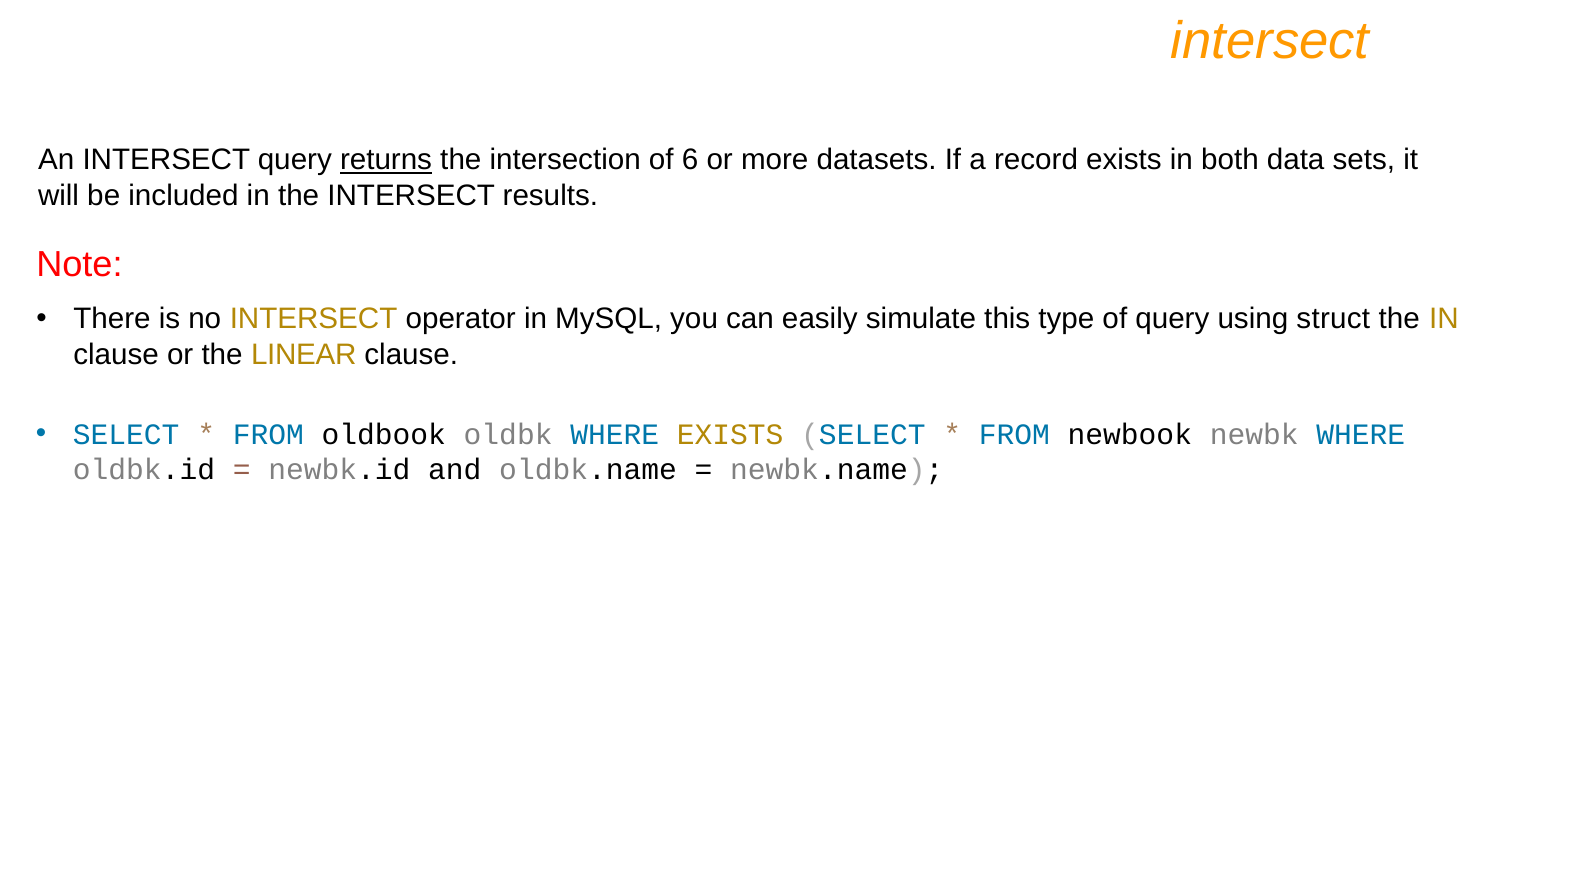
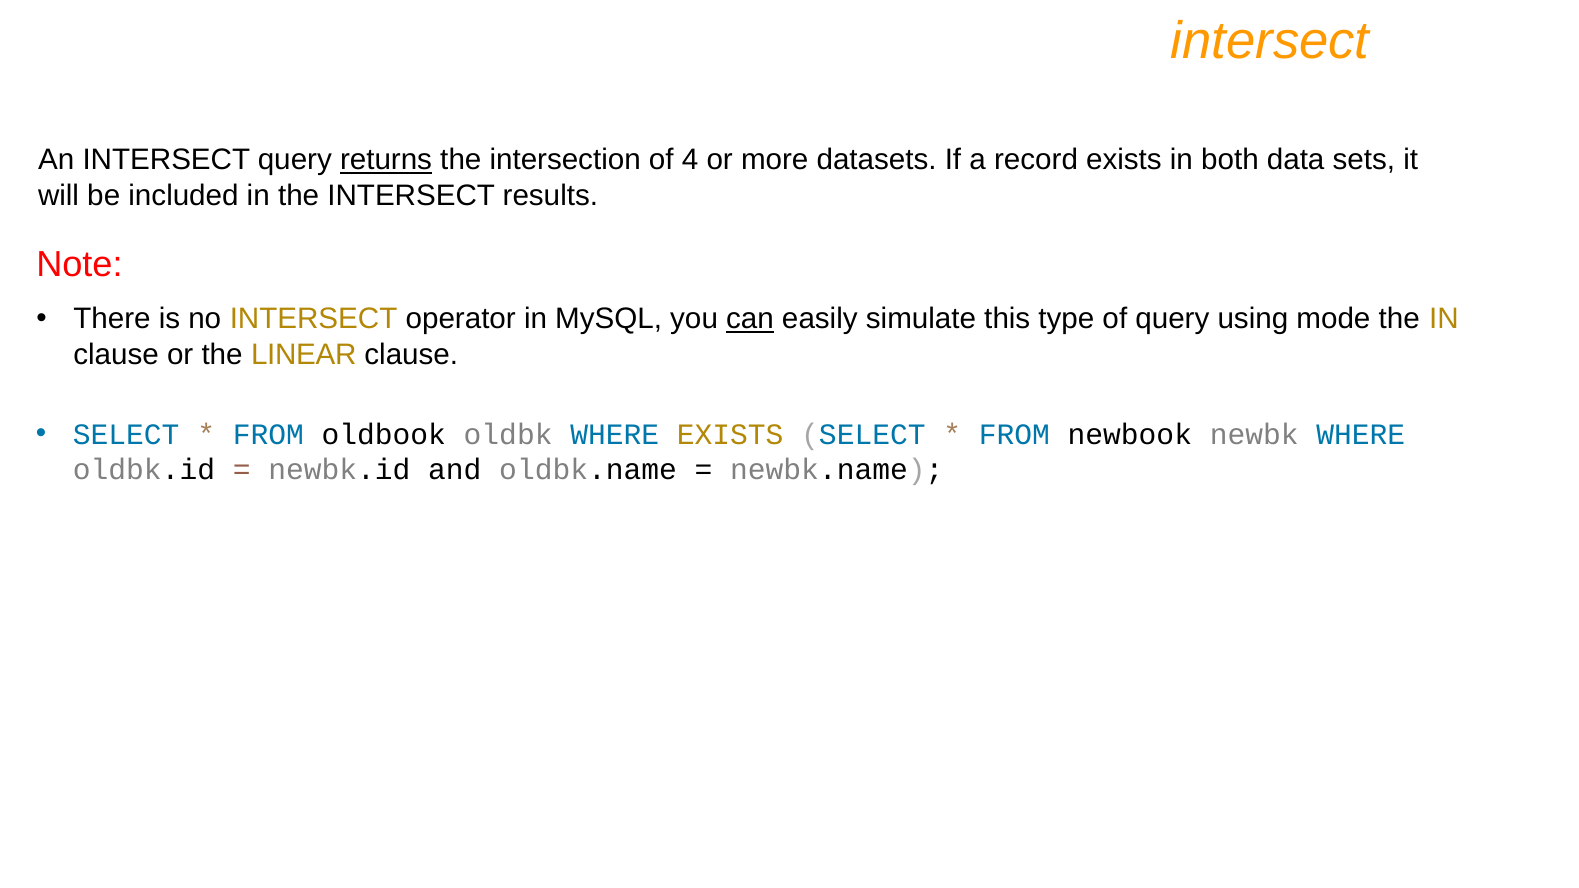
6: 6 -> 4
can underline: none -> present
struct: struct -> mode
